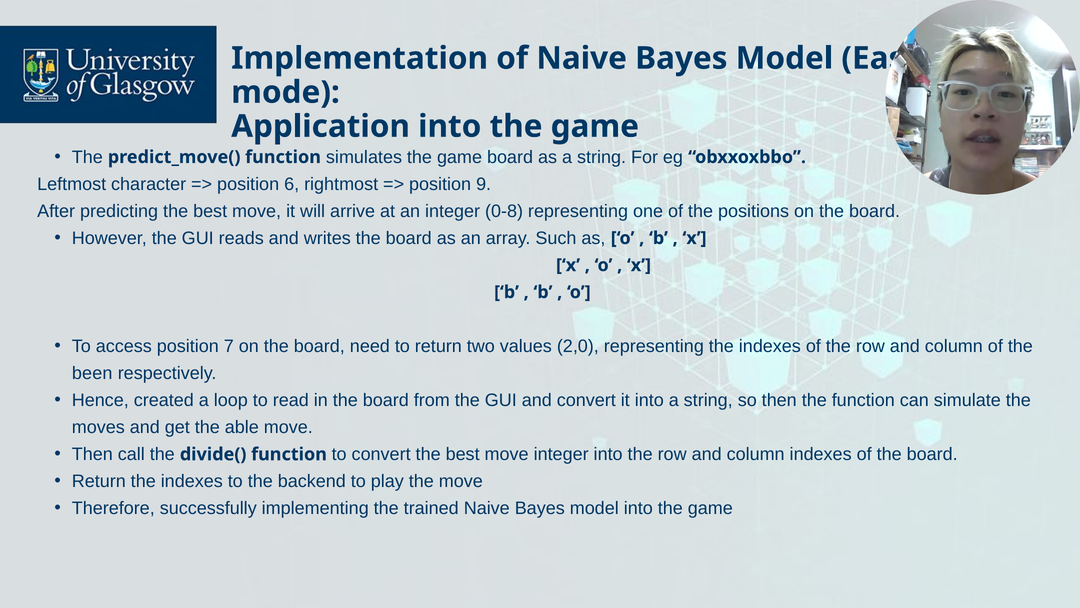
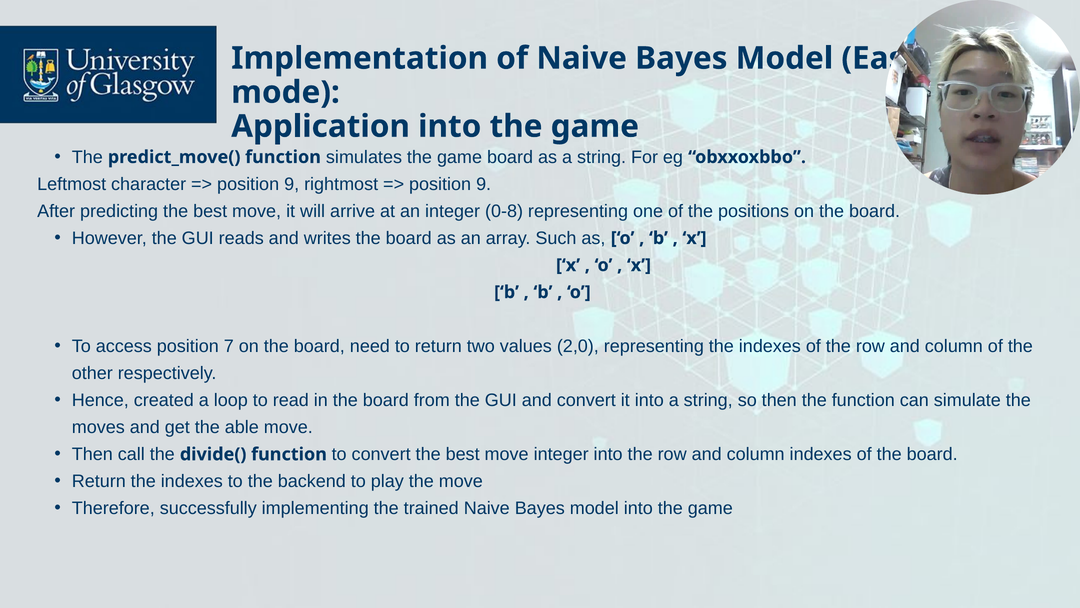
6 at (292, 184): 6 -> 9
been: been -> other
